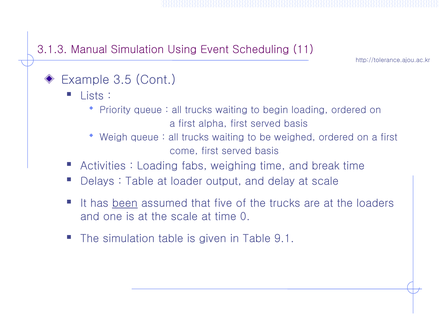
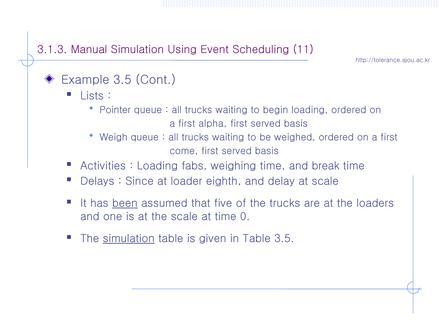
Priority: Priority -> Pointer
Table at (139, 181): Table -> Since
output: output -> eighth
simulation at (129, 239) underline: none -> present
Table 9.1: 9.1 -> 3.5
